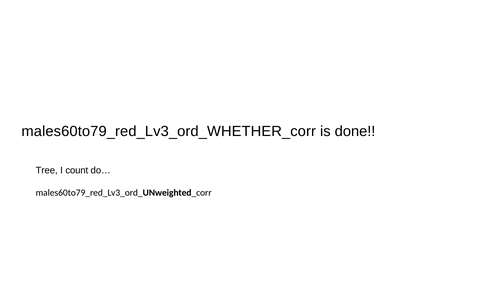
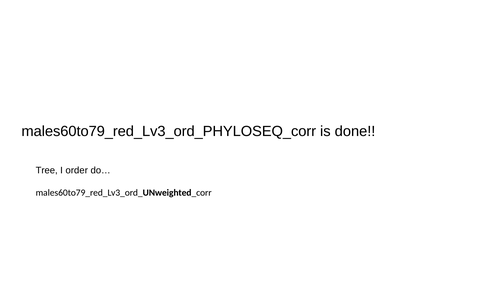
males60to79_red_Lv3_ord_WHETHER_corr: males60to79_red_Lv3_ord_WHETHER_corr -> males60to79_red_Lv3_ord_PHYLOSEQ_corr
count: count -> order
